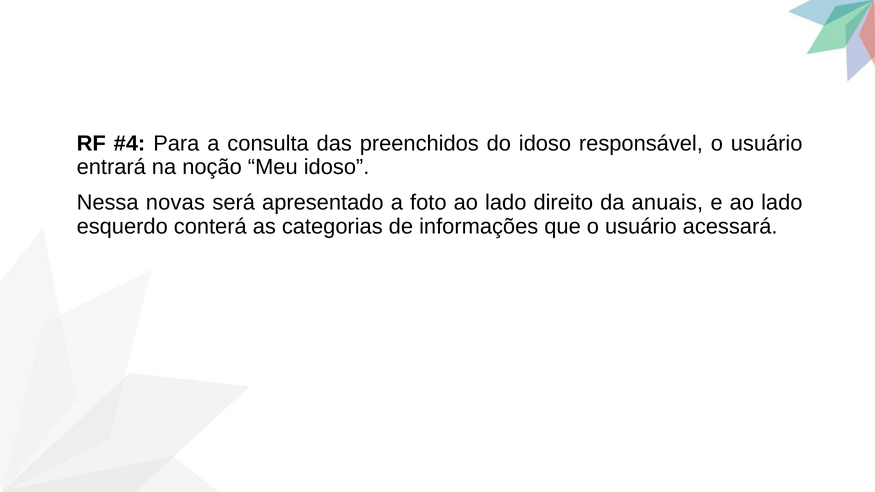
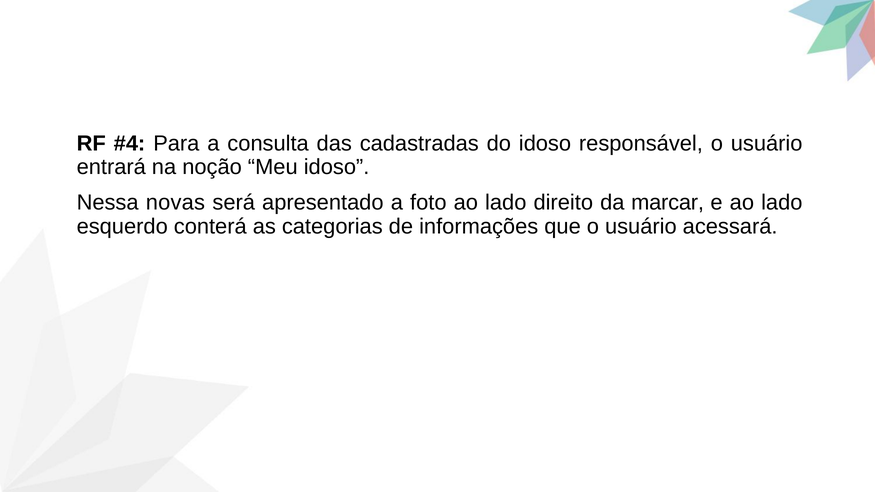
preenchidos: preenchidos -> cadastradas
anuais: anuais -> marcar
